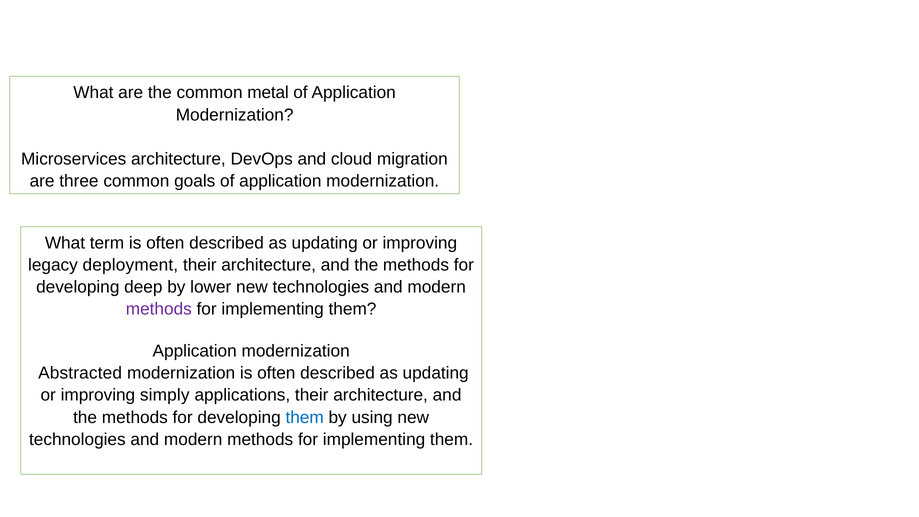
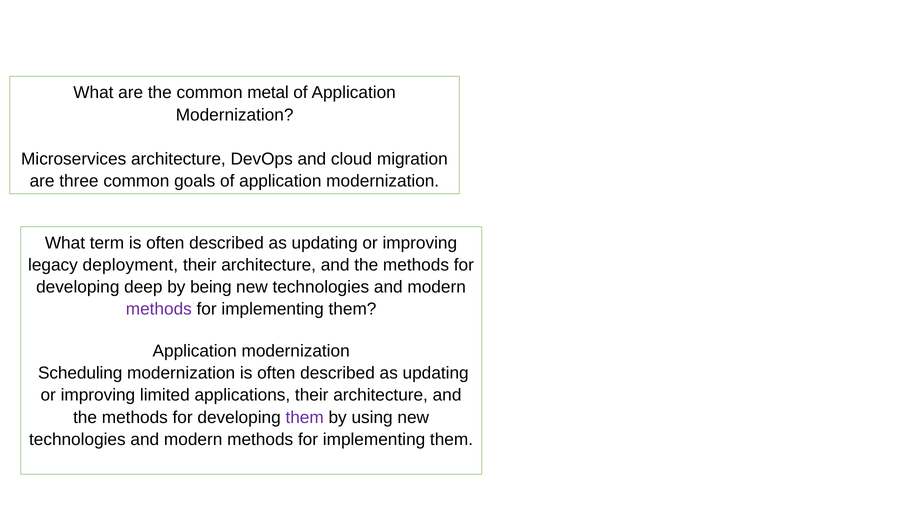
lower: lower -> being
Abstracted: Abstracted -> Scheduling
simply: simply -> limited
them at (305, 417) colour: blue -> purple
